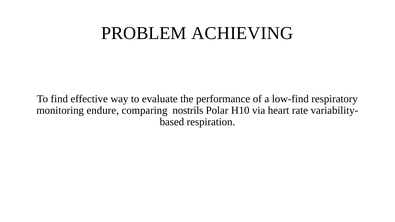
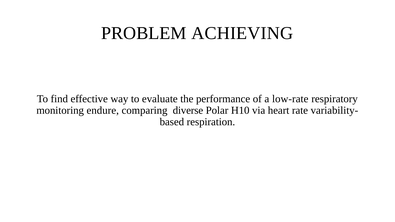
low-find: low-find -> low-rate
nostrils: nostrils -> diverse
